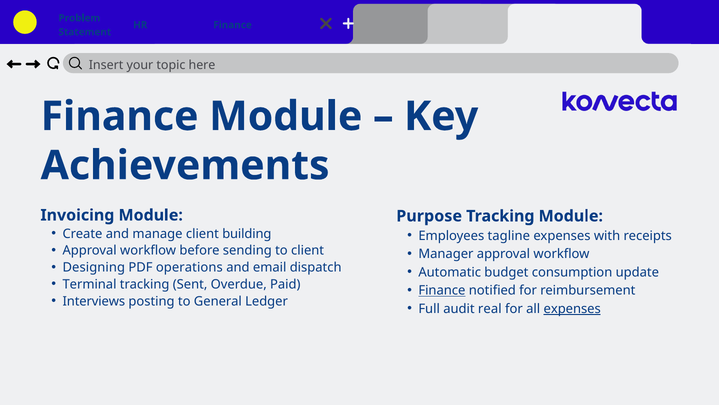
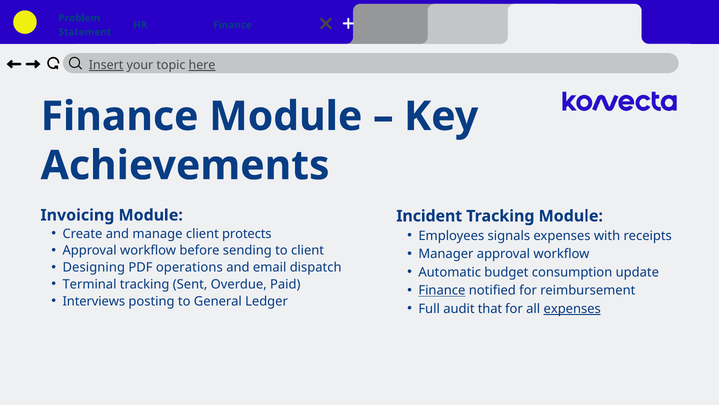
Insert underline: none -> present
here underline: none -> present
Purpose: Purpose -> Incident
building: building -> protects
tagline: tagline -> signals
real: real -> that
